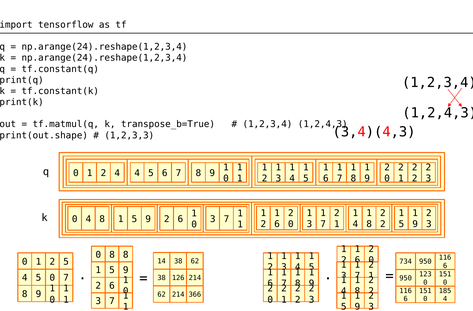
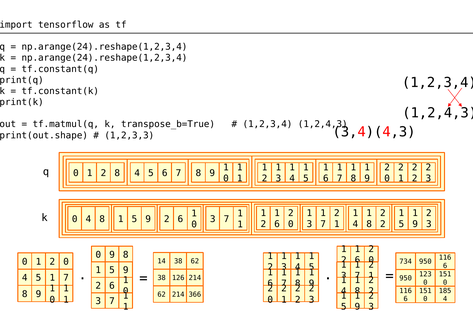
2 4: 4 -> 8
0 8: 8 -> 9
1 2 5: 5 -> 0
4 5 0: 0 -> 1
